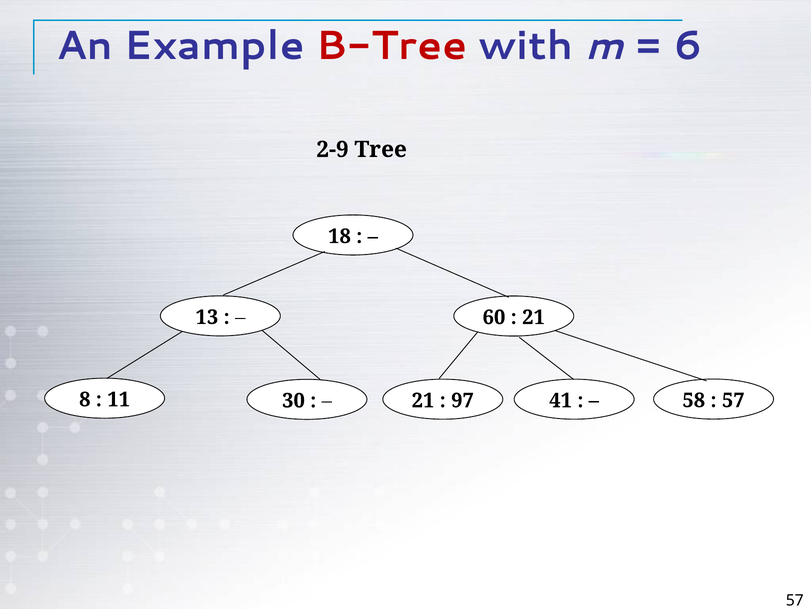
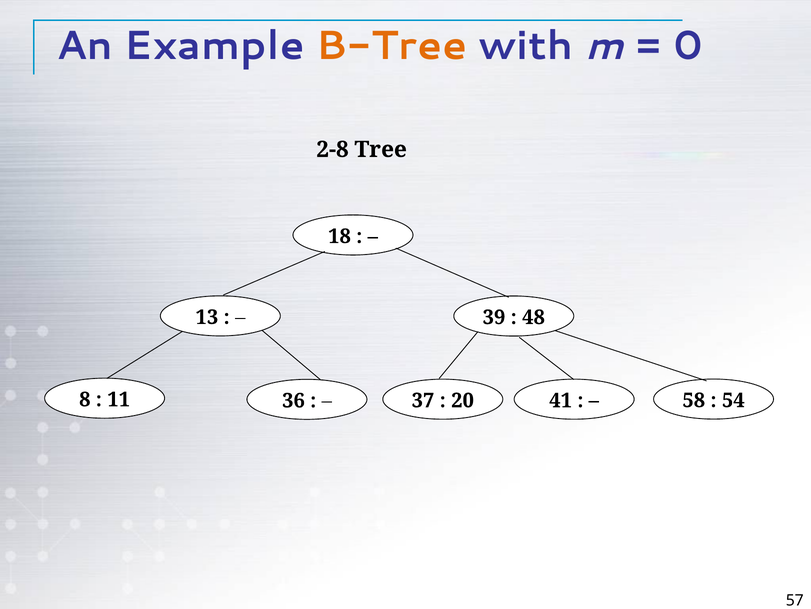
B-Tree colour: red -> orange
6: 6 -> 0
2-9: 2-9 -> 2-8
60: 60 -> 39
21 at (534, 317): 21 -> 48
30: 30 -> 36
21 at (423, 400): 21 -> 37
97: 97 -> 20
57 at (733, 400): 57 -> 54
